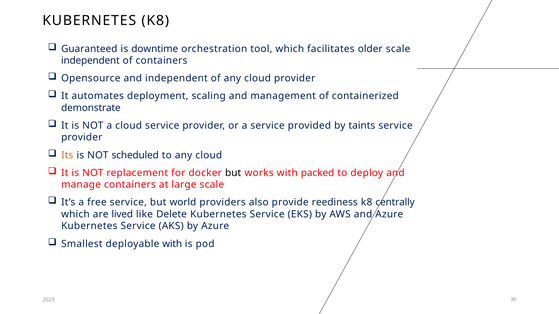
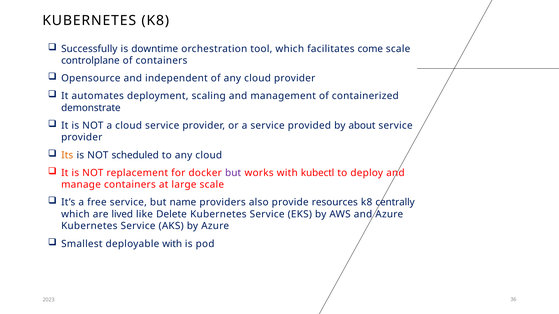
Guaranteed: Guaranteed -> Successfully
older: older -> come
independent at (90, 61): independent -> controlplane
taints: taints -> about
but at (233, 173) colour: black -> purple
packed: packed -> kubectl
world: world -> name
reediness: reediness -> resources
